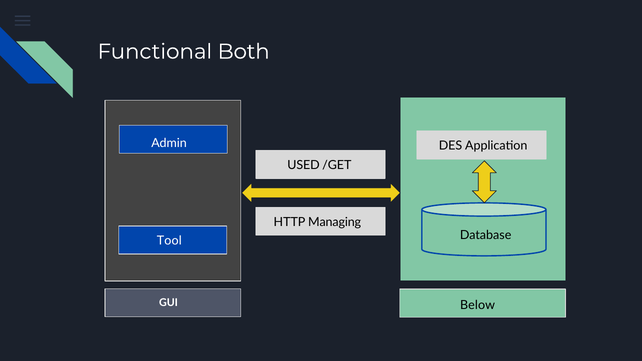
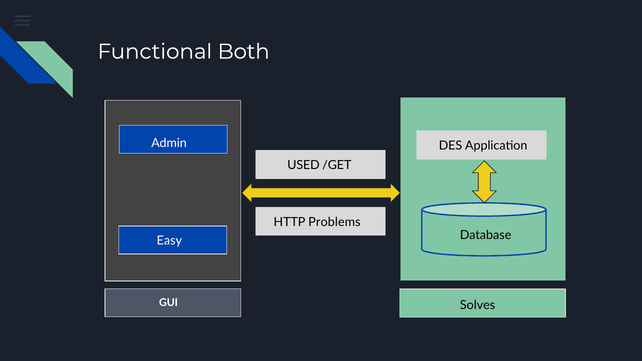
Managing: Managing -> Problems
Tool: Tool -> Easy
Below: Below -> Solves
